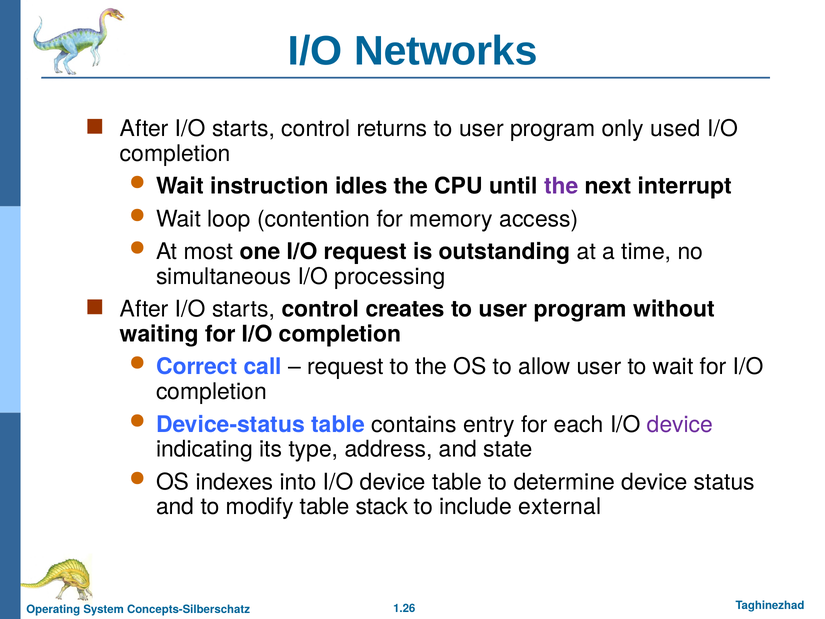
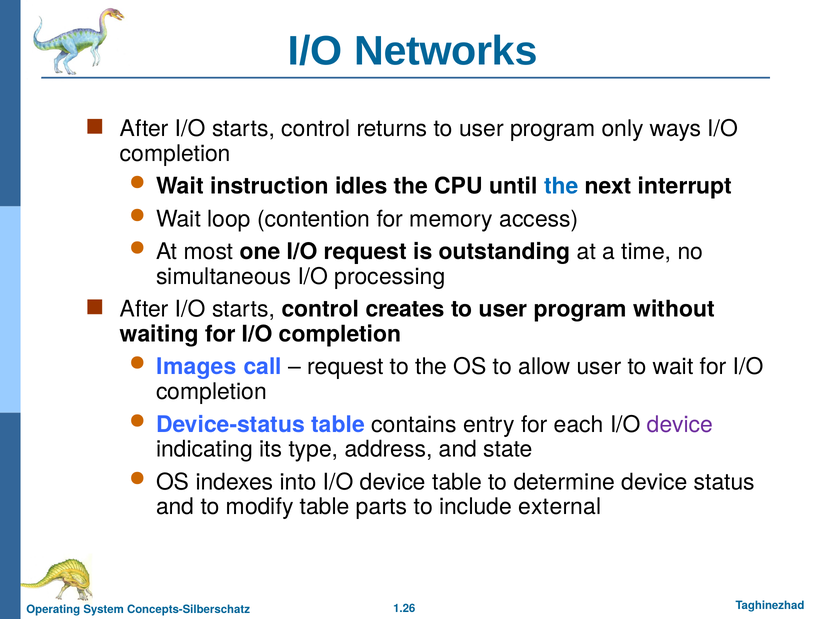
used: used -> ways
the at (561, 186) colour: purple -> blue
Correct: Correct -> Images
stack: stack -> parts
